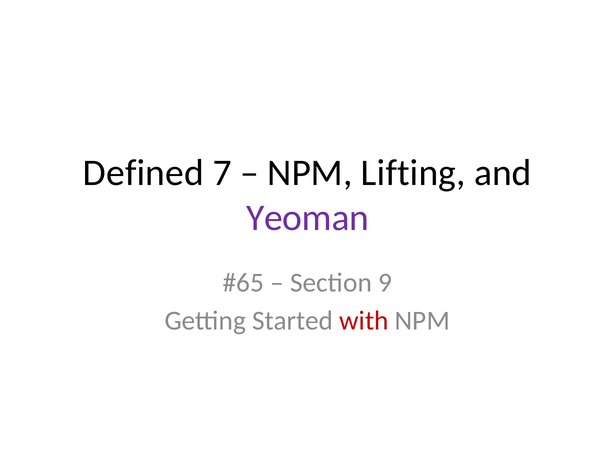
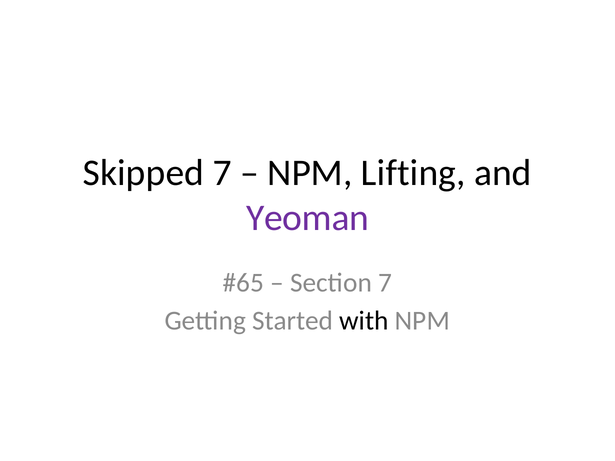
Defined: Defined -> Skipped
Section 9: 9 -> 7
with colour: red -> black
